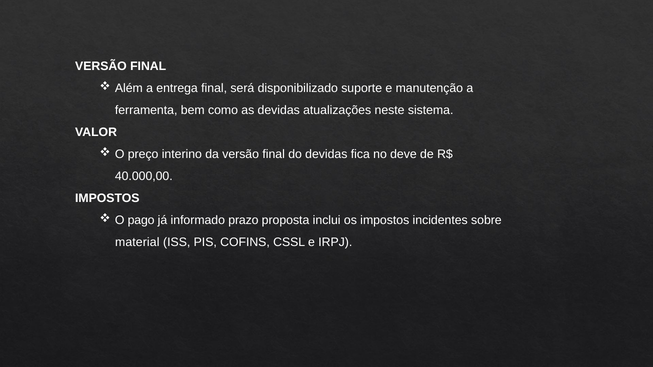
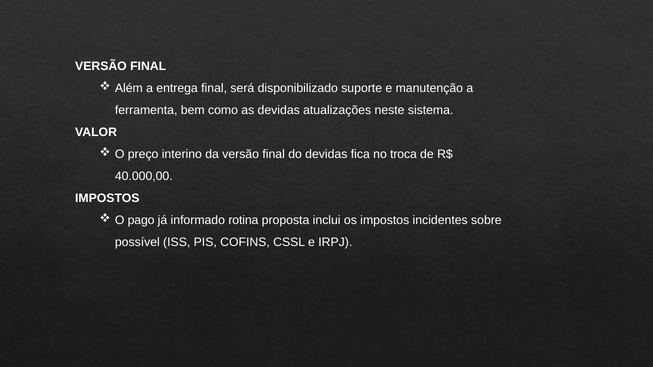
deve: deve -> troca
prazo: prazo -> rotina
material: material -> possível
